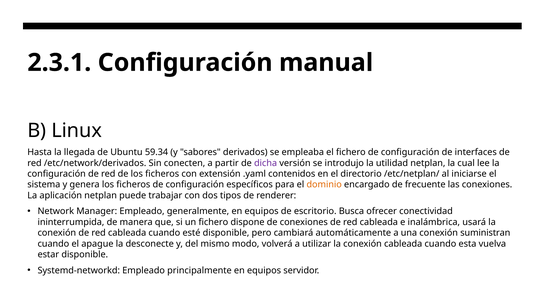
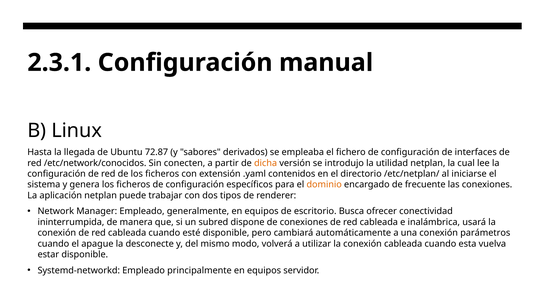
59.34: 59.34 -> 72.87
/etc/network/derivados: /etc/network/derivados -> /etc/network/conocidos
dicha colour: purple -> orange
un fichero: fichero -> subred
suministran: suministran -> parámetros
